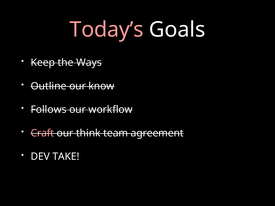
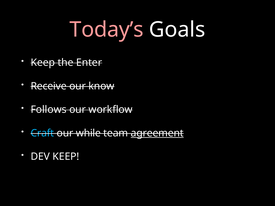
Ways: Ways -> Enter
Outline: Outline -> Receive
Craft colour: pink -> light blue
think: think -> while
agreement underline: none -> present
DEV TAKE: TAKE -> KEEP
